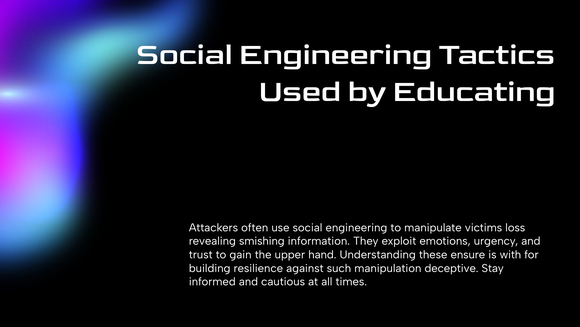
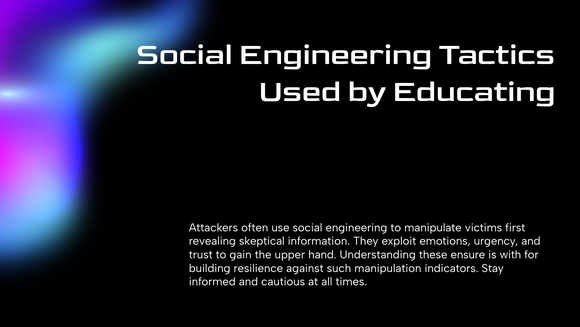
loss: loss -> first
smishing: smishing -> skeptical
deceptive: deceptive -> indicators
